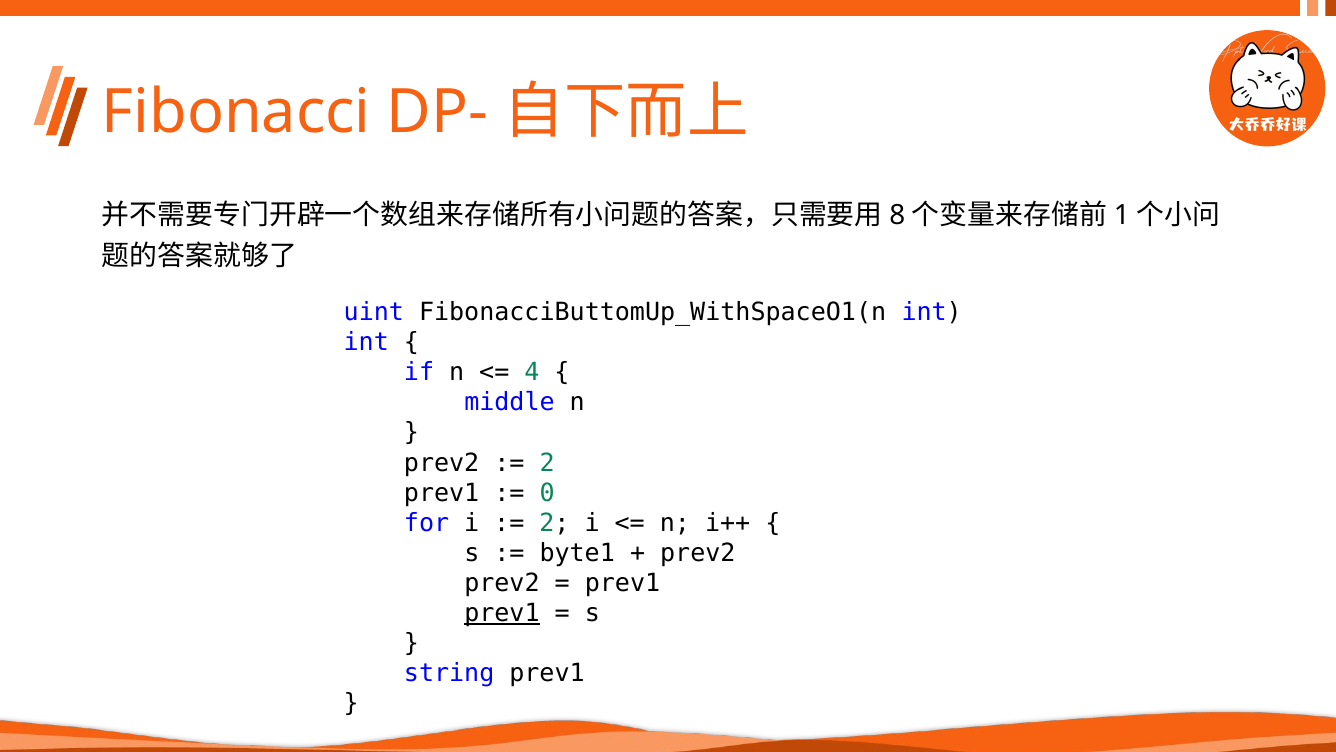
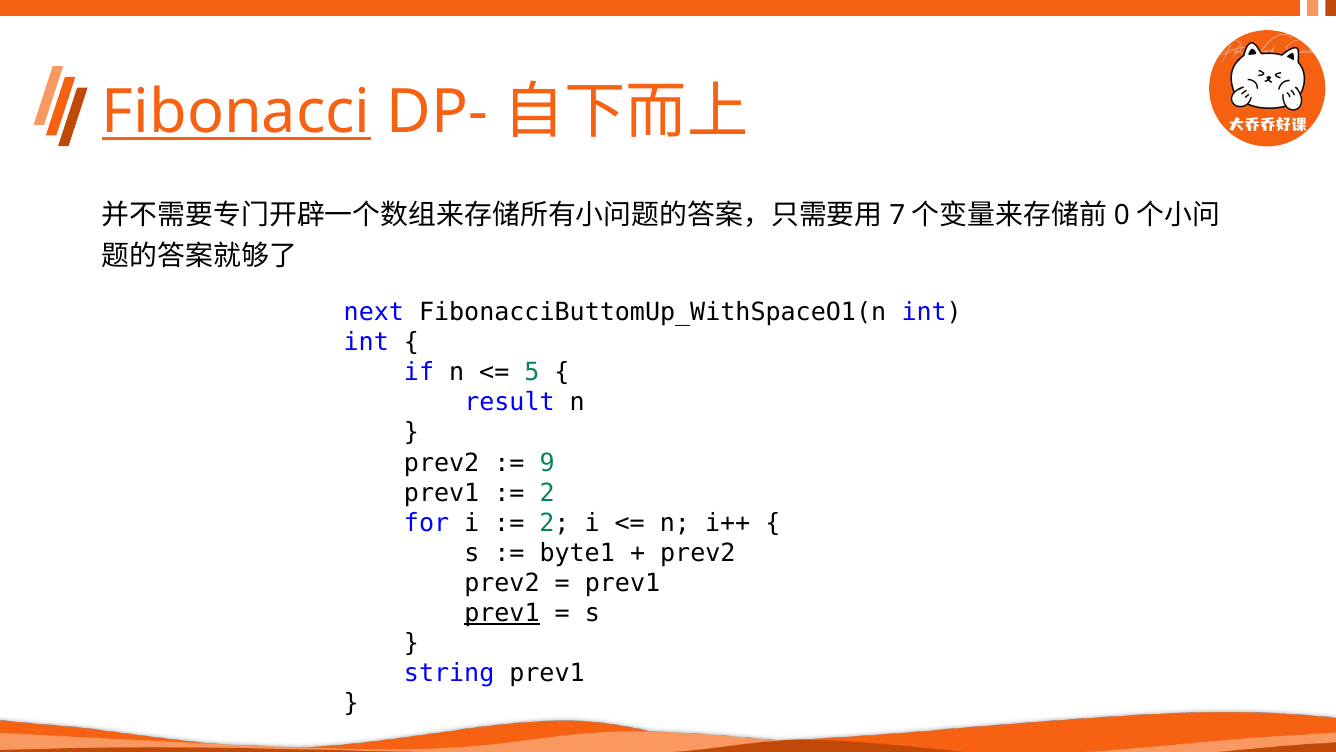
Fibonacci underline: none -> present
8: 8 -> 7
1: 1 -> 0
uint: uint -> next
4: 4 -> 5
middle: middle -> result
2 at (547, 462): 2 -> 9
0 at (547, 492): 0 -> 2
